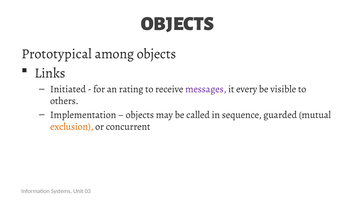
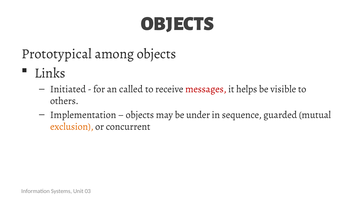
rating: rating -> called
messages colour: purple -> red
every: every -> helps
called: called -> under
